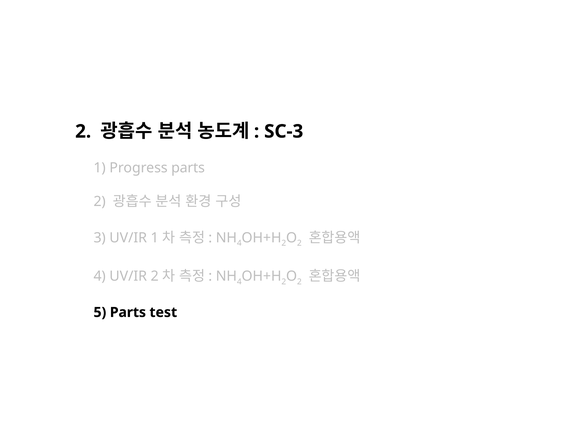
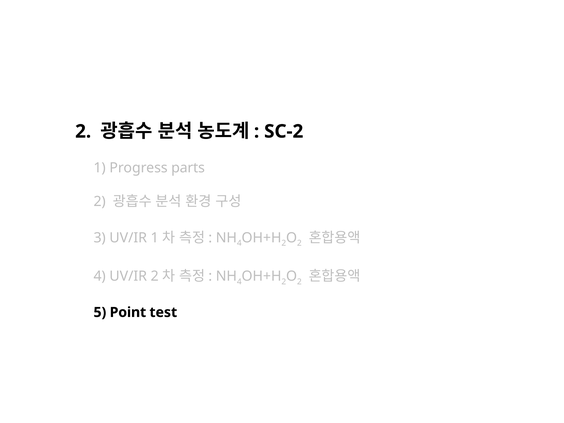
SC-3: SC-3 -> SC-2
5 Parts: Parts -> Point
